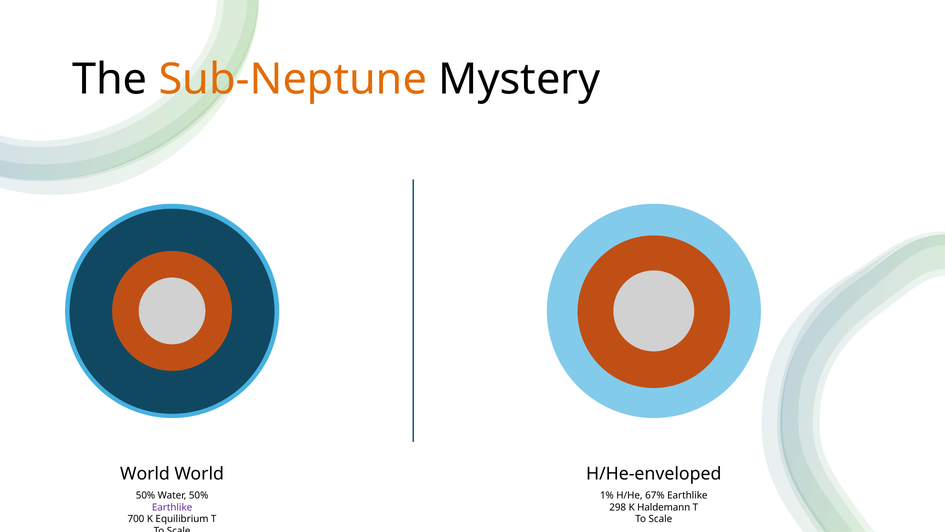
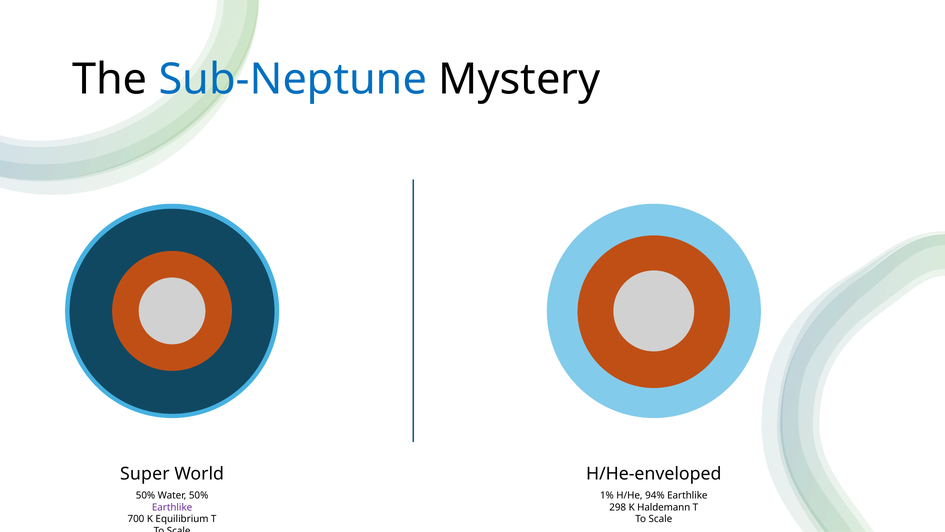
Sub-Neptune colour: orange -> blue
World at (145, 473): World -> Super
67%: 67% -> 94%
